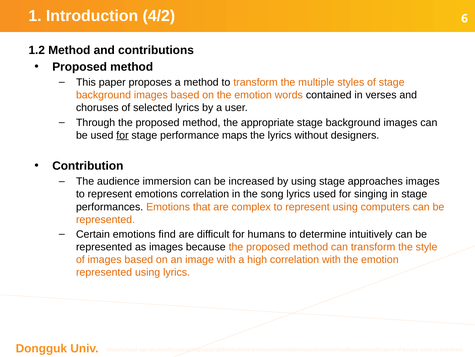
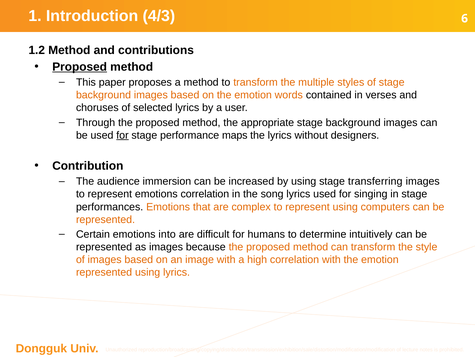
4/2: 4/2 -> 4/3
Proposed at (80, 67) underline: none -> present
approaches: approaches -> transferring
find: find -> into
